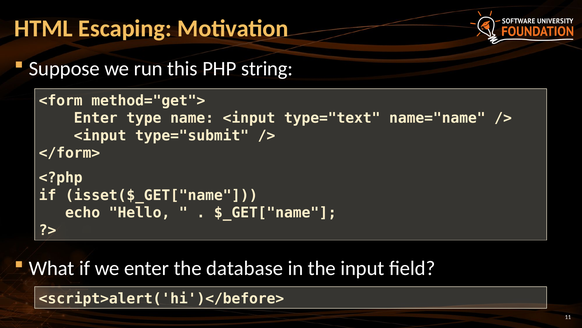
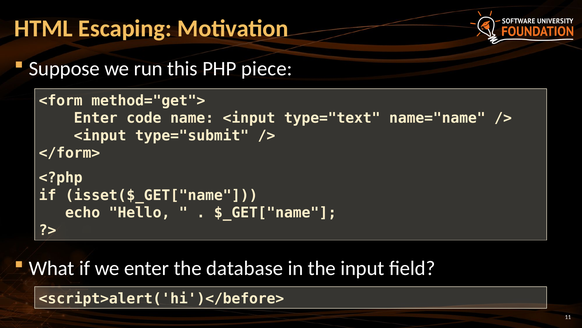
string: string -> piece
type: type -> code
